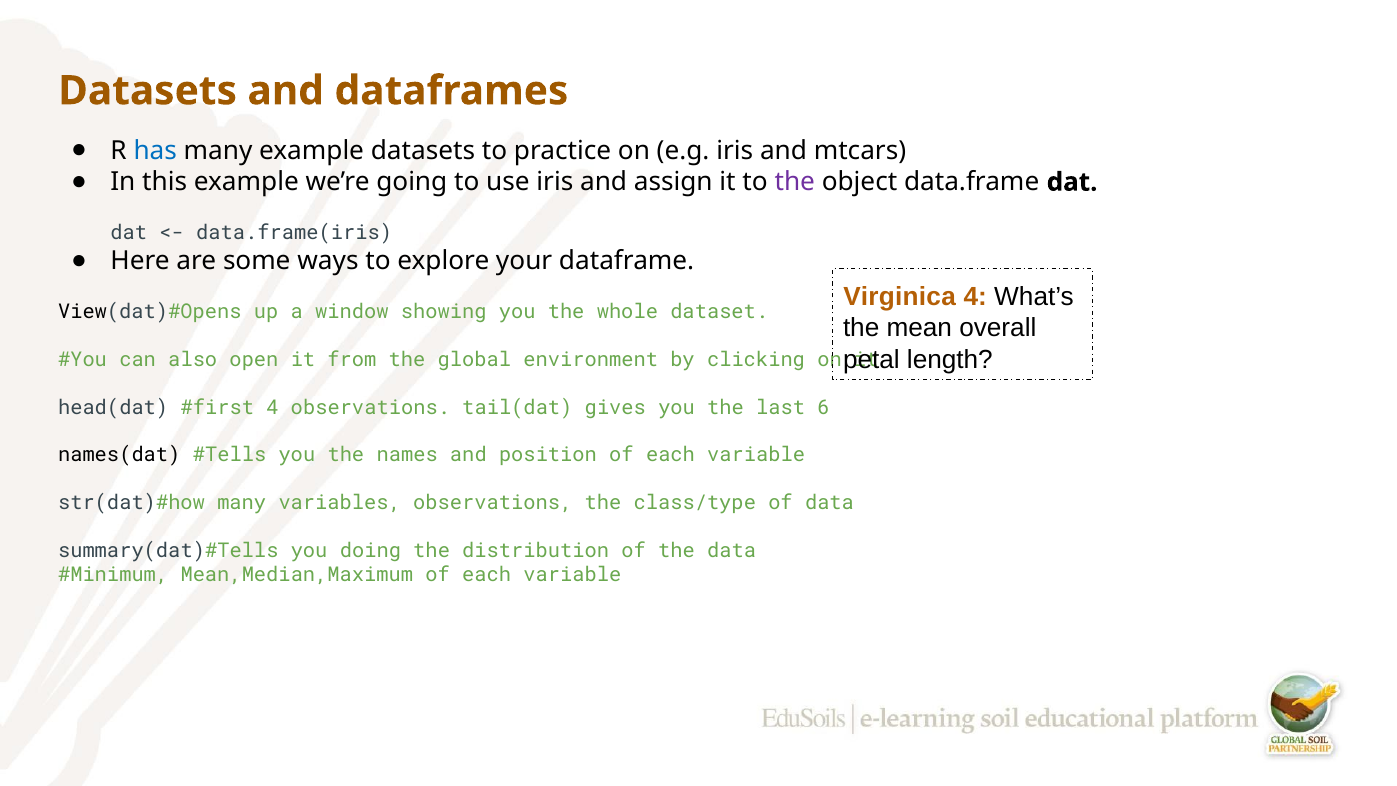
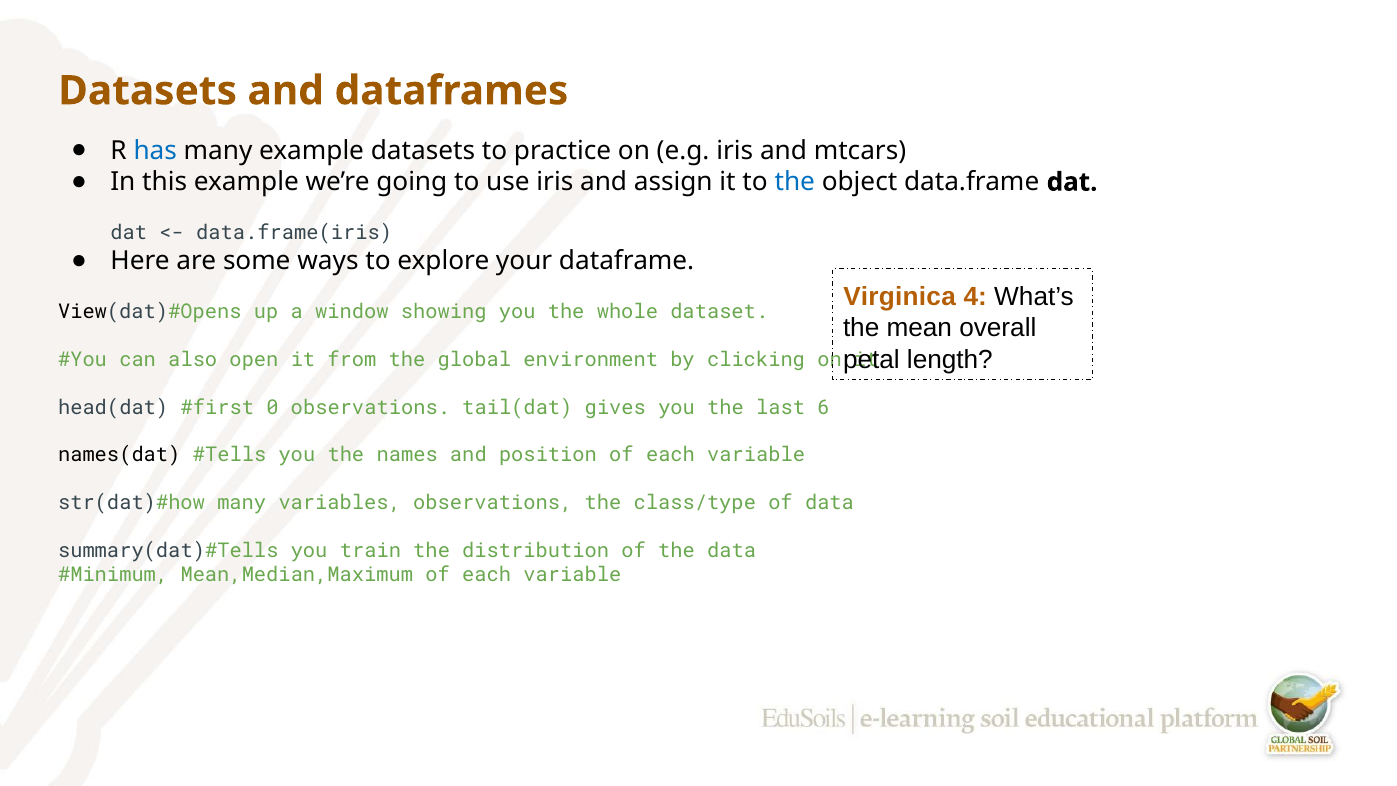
the at (795, 182) colour: purple -> blue
4 at (272, 407): 4 -> 0
doing: doing -> train
